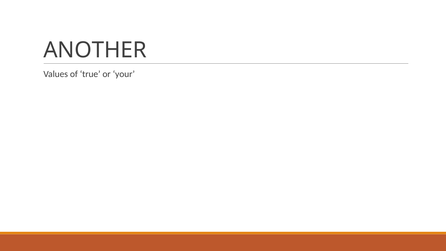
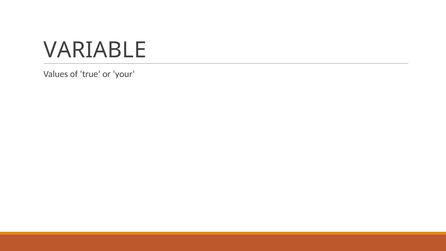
ANOTHER: ANOTHER -> VARIABLE
